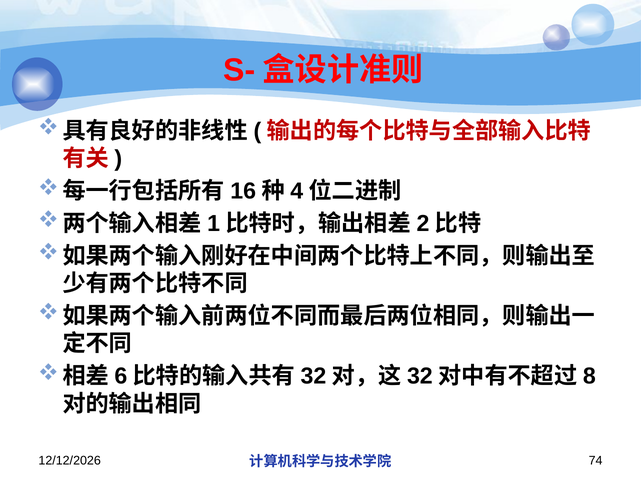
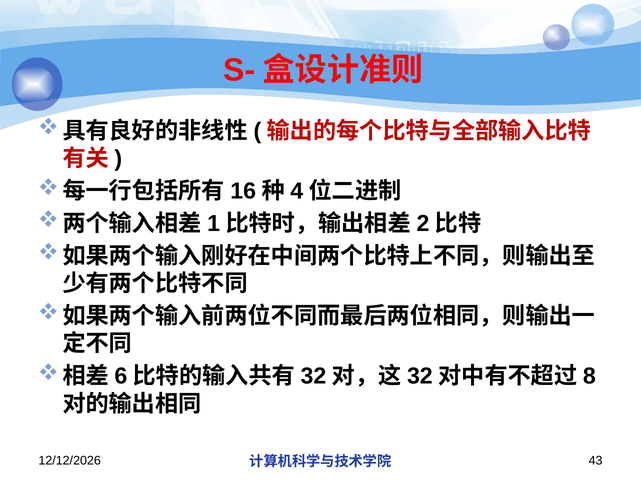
74: 74 -> 43
